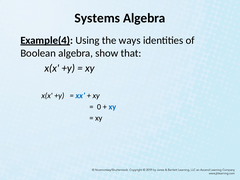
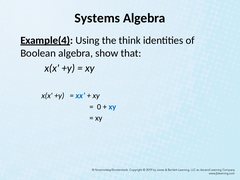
ways: ways -> think
